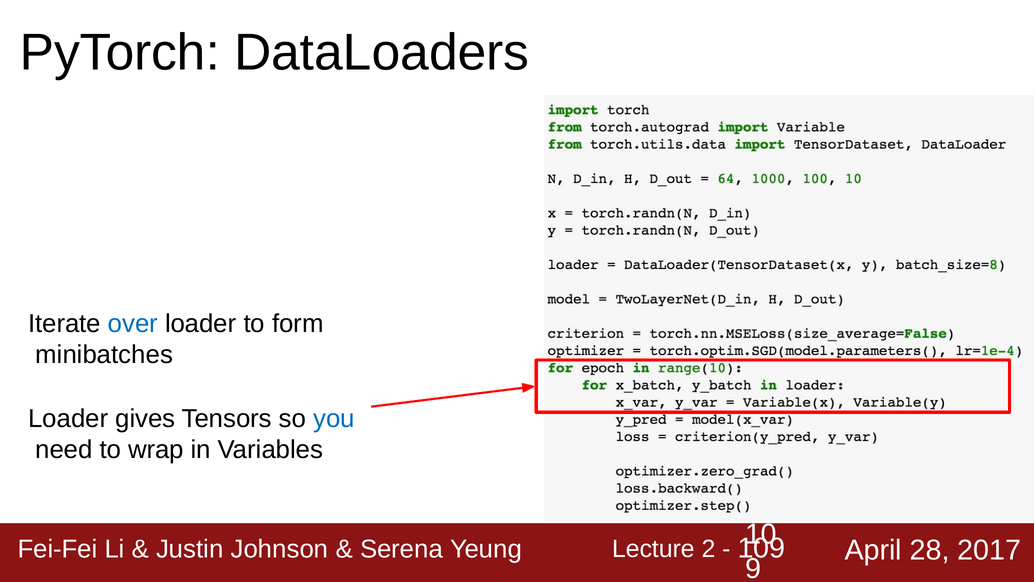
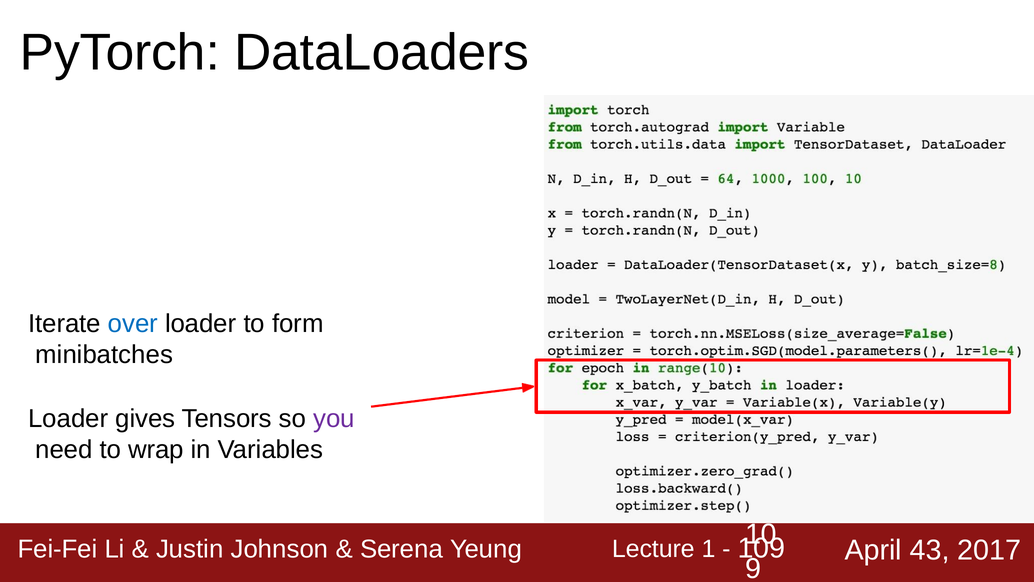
you colour: blue -> purple
2: 2 -> 1
28: 28 -> 43
